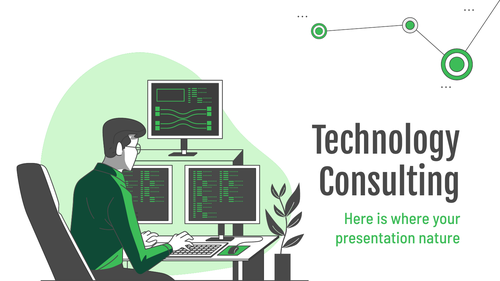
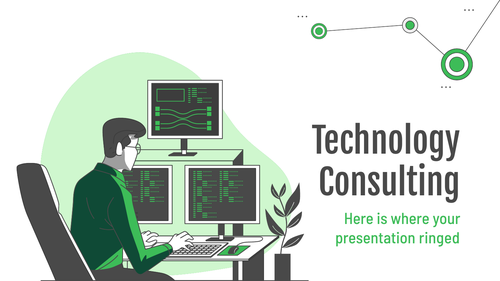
nature: nature -> ringed
